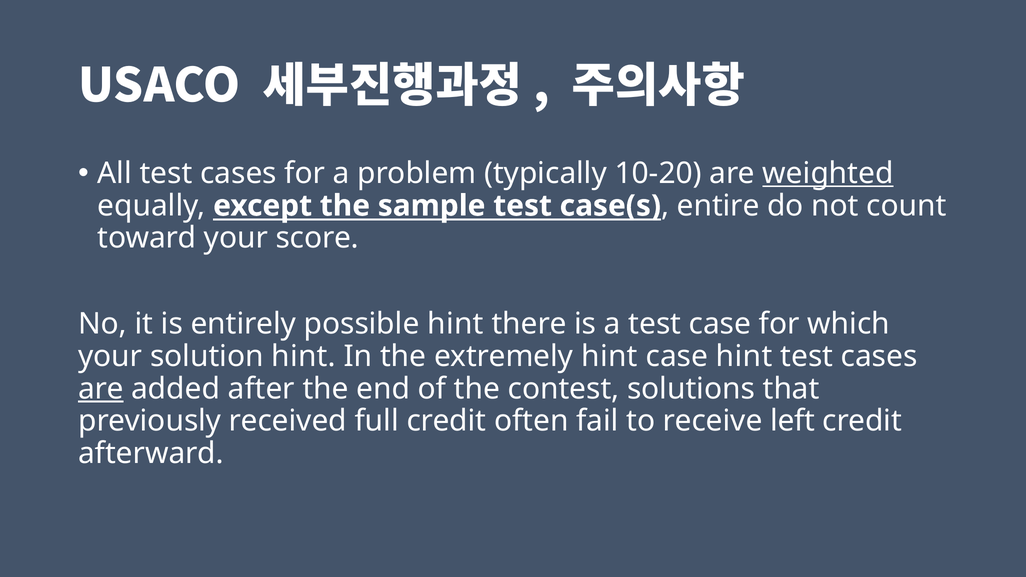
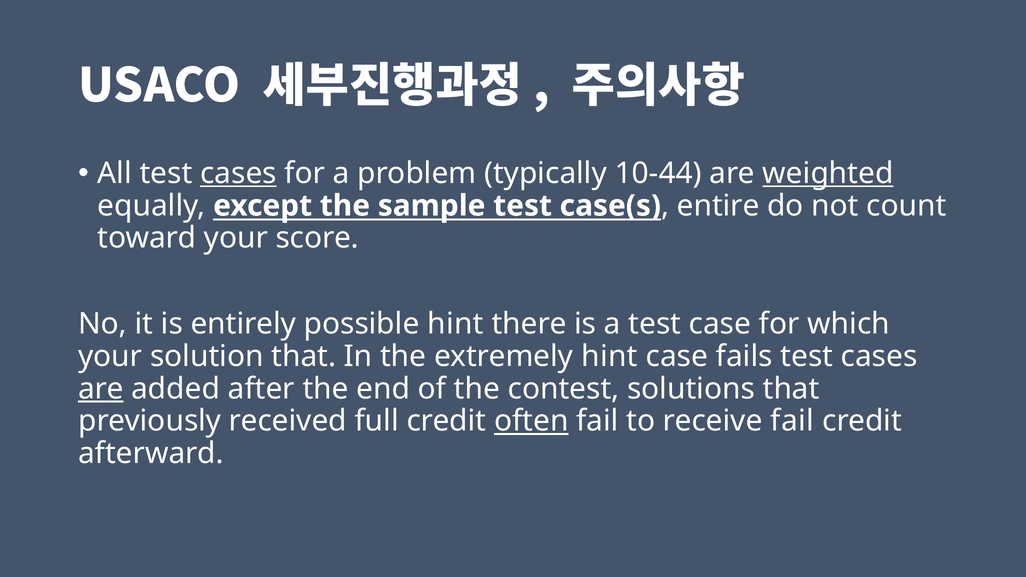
cases at (238, 173) underline: none -> present
10-20: 10-20 -> 10-44
solution hint: hint -> that
case hint: hint -> fails
often underline: none -> present
receive left: left -> fail
